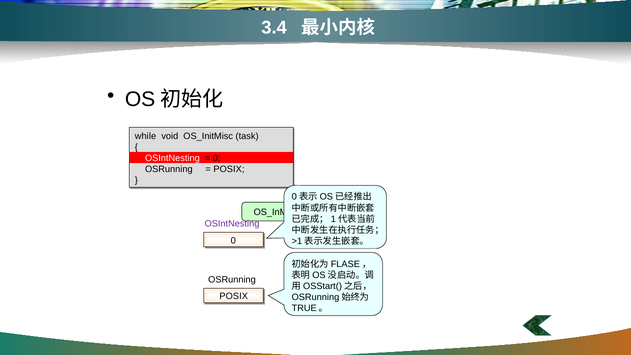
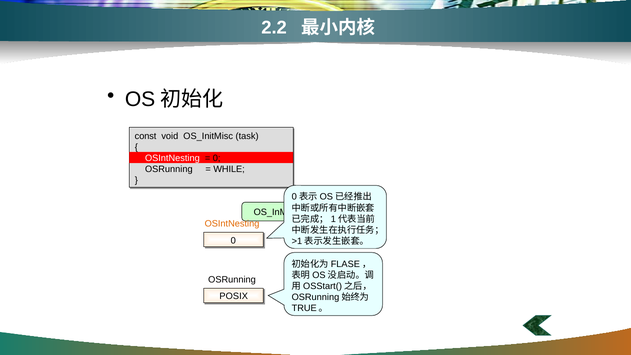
3.4: 3.4 -> 2.2
while: while -> const
POSIX at (229, 169): POSIX -> WHILE
OSIntNesting at (232, 224) colour: purple -> orange
